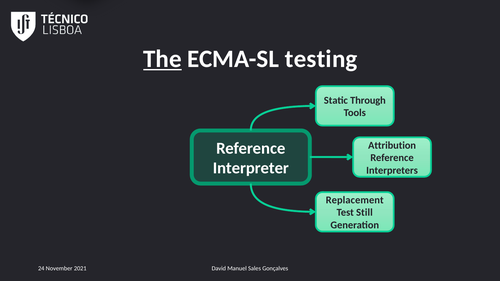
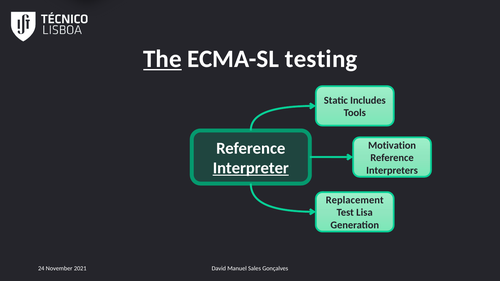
Through: Through -> Includes
Attribution: Attribution -> Motivation
Interpreter underline: none -> present
Still: Still -> Lisa
